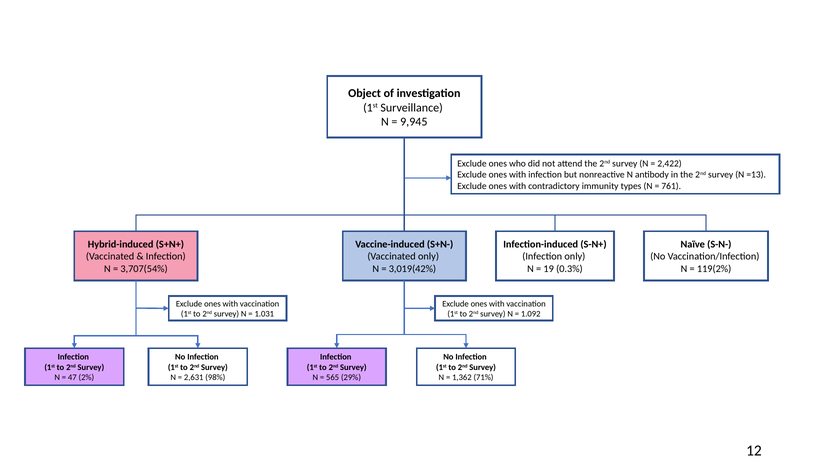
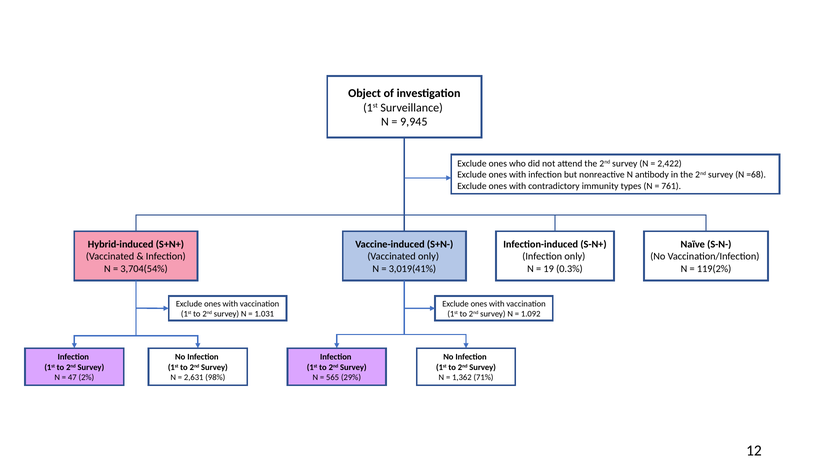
=13: =13 -> =68
3,707(54%: 3,707(54% -> 3,704(54%
3,019(42%: 3,019(42% -> 3,019(41%
